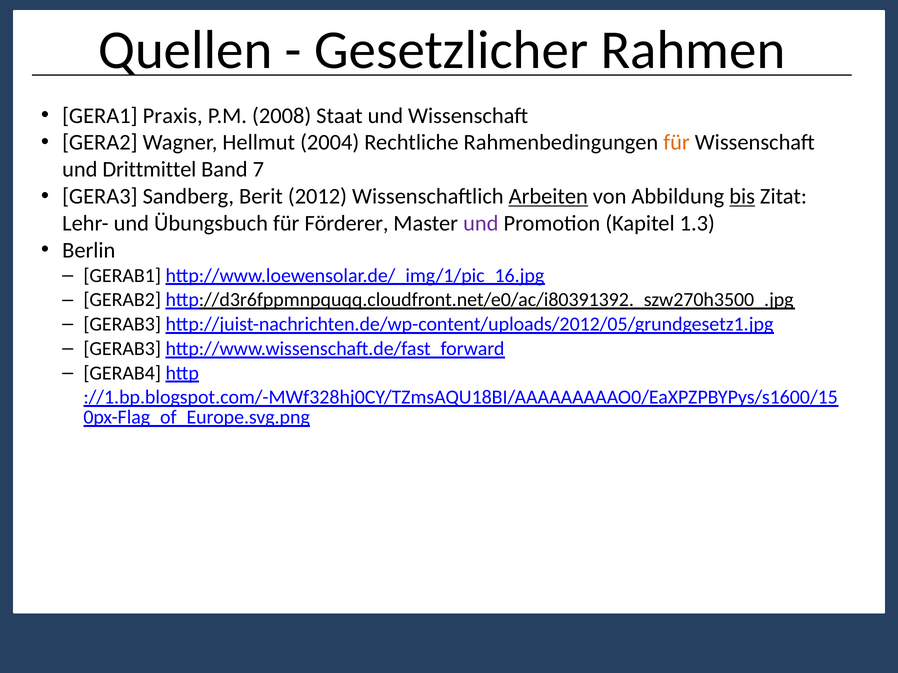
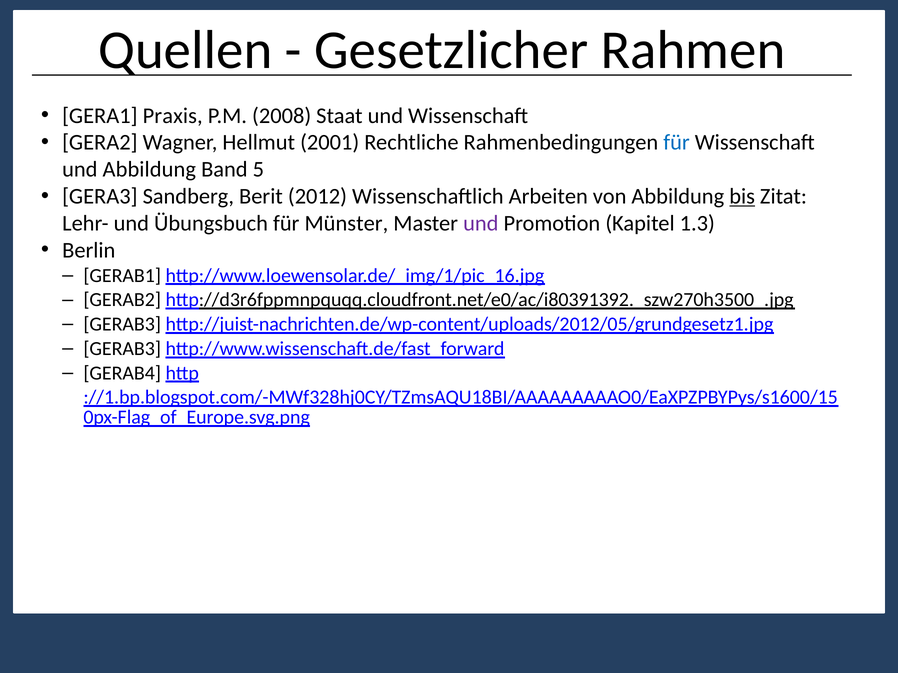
2004: 2004 -> 2001
für at (677, 143) colour: orange -> blue
und Drittmittel: Drittmittel -> Abbildung
7: 7 -> 5
Arbeiten underline: present -> none
Förderer: Förderer -> Münster
